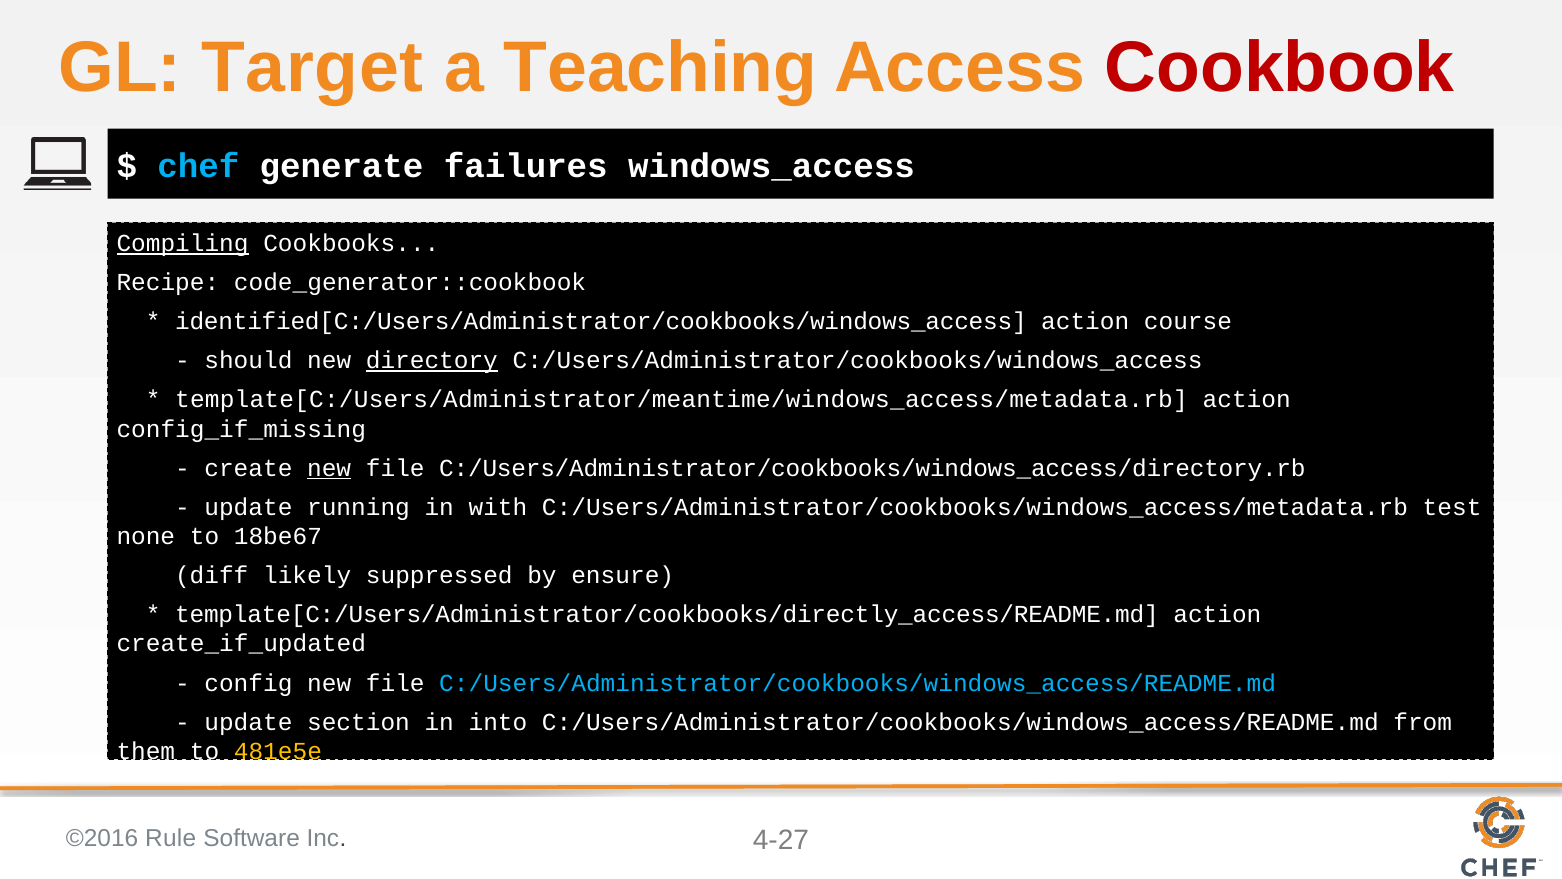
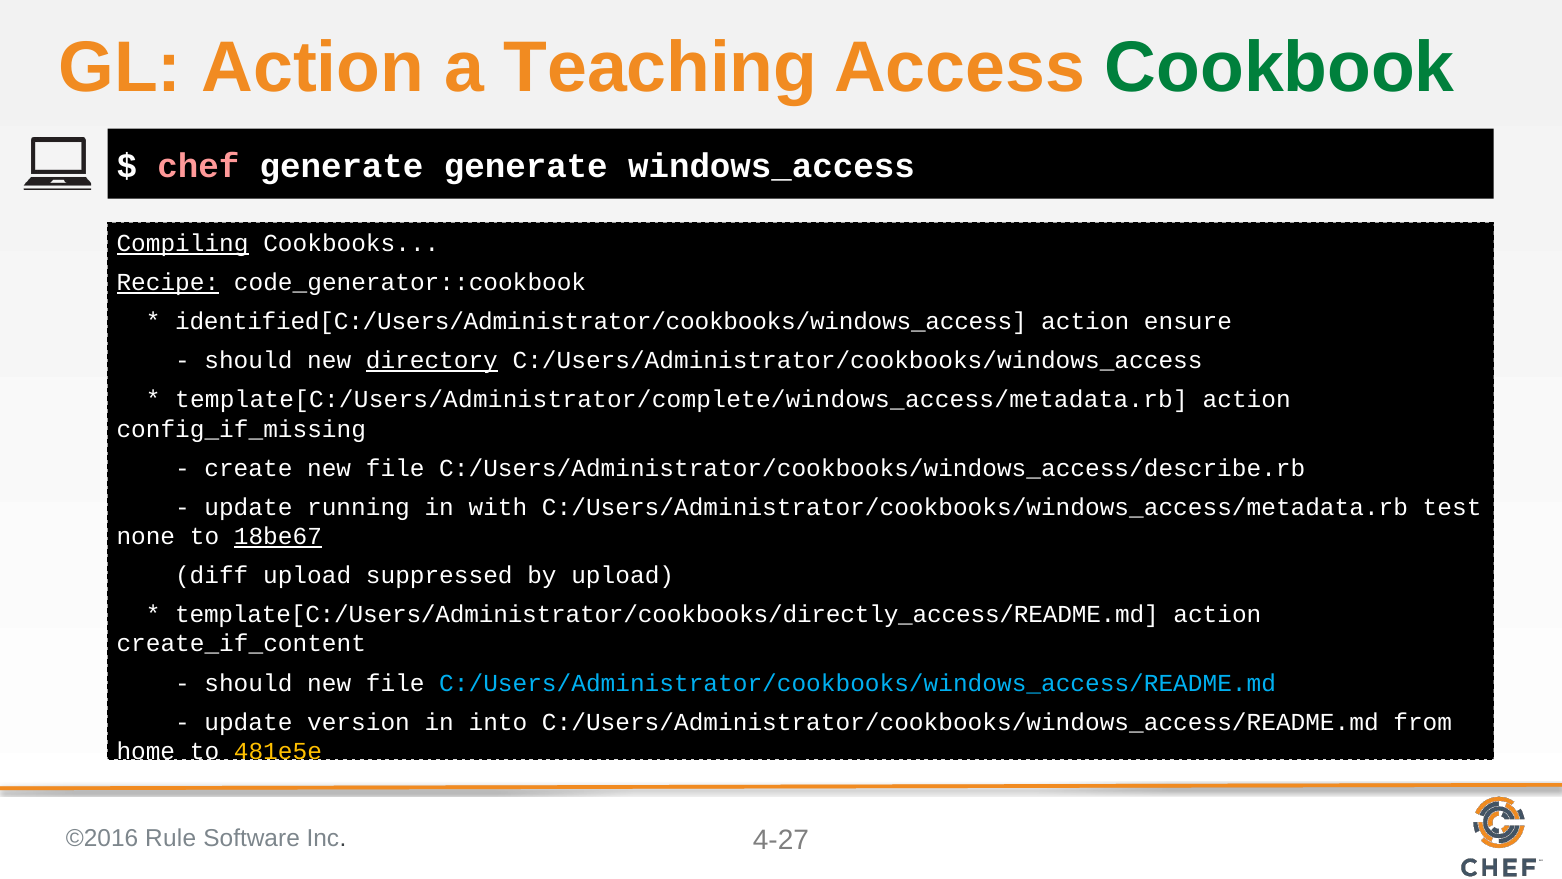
GL Target: Target -> Action
Cookbook colour: red -> green
chef colour: light blue -> pink
generate failures: failures -> generate
Recipe underline: none -> present
course: course -> ensure
template[C:/Users/Administrator/meantime/windows_access/metadata.rb: template[C:/Users/Administrator/meantime/windows_access/metadata.rb -> template[C:/Users/Administrator/complete/windows_access/metadata.rb
new at (329, 468) underline: present -> none
C:/Users/Administrator/cookbooks/windows_access/directory.rb: C:/Users/Administrator/cookbooks/windows_access/directory.rb -> C:/Users/Administrator/cookbooks/windows_access/describe.rb
18be67 underline: none -> present
diff likely: likely -> upload
by ensure: ensure -> upload
create_if_updated: create_if_updated -> create_if_content
config at (248, 683): config -> should
section: section -> version
them: them -> home
